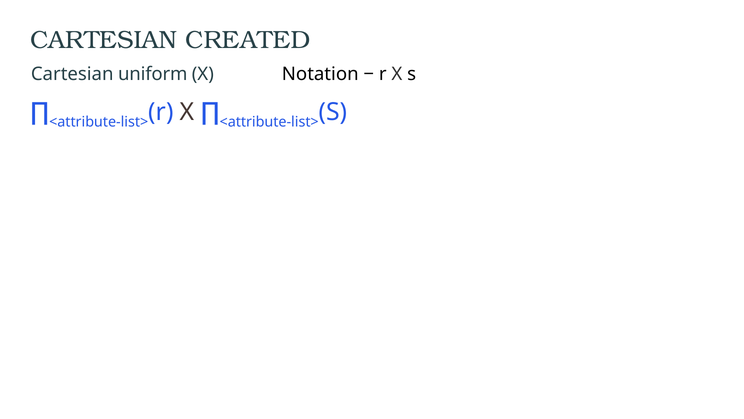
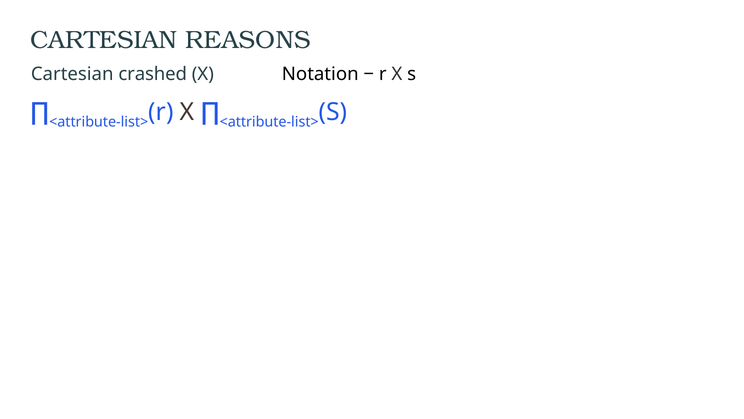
CREATED: CREATED -> REASONS
uniform: uniform -> crashed
